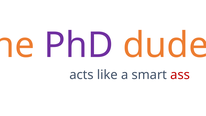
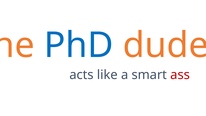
PhD colour: purple -> blue
